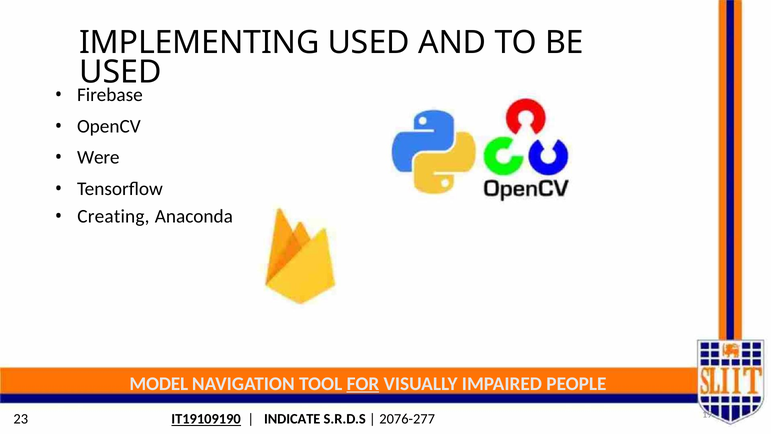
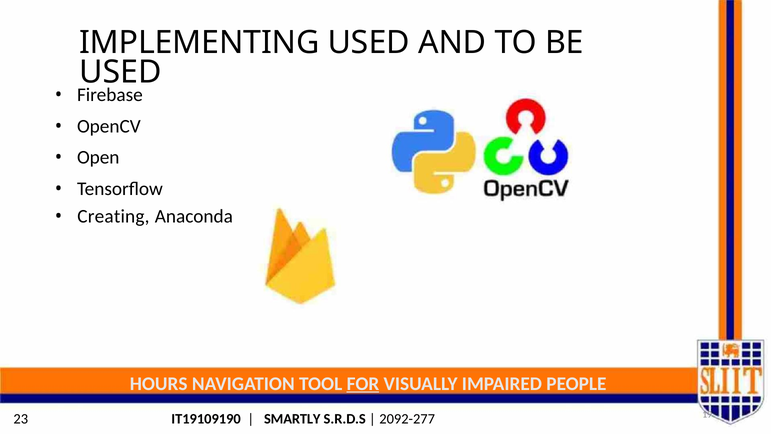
Were: Were -> Open
MODEL: MODEL -> HOURS
IT19109190 underline: present -> none
INDICATE: INDICATE -> SMARTLY
2076-277: 2076-277 -> 2092-277
